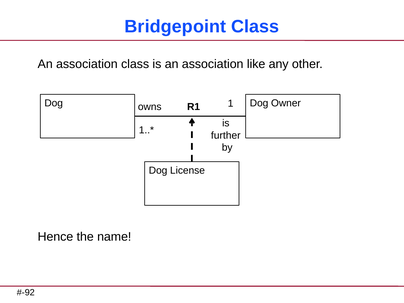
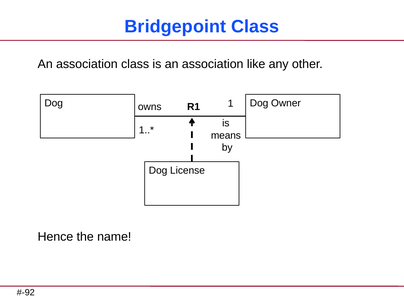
further: further -> means
